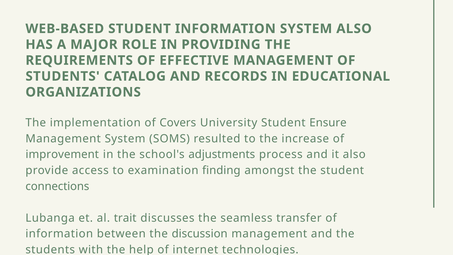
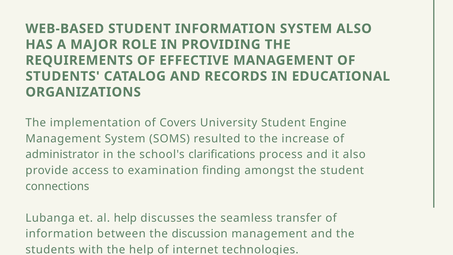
Ensure: Ensure -> Engine
improvement: improvement -> administrator
adjustments: adjustments -> clarifications
al trait: trait -> help
